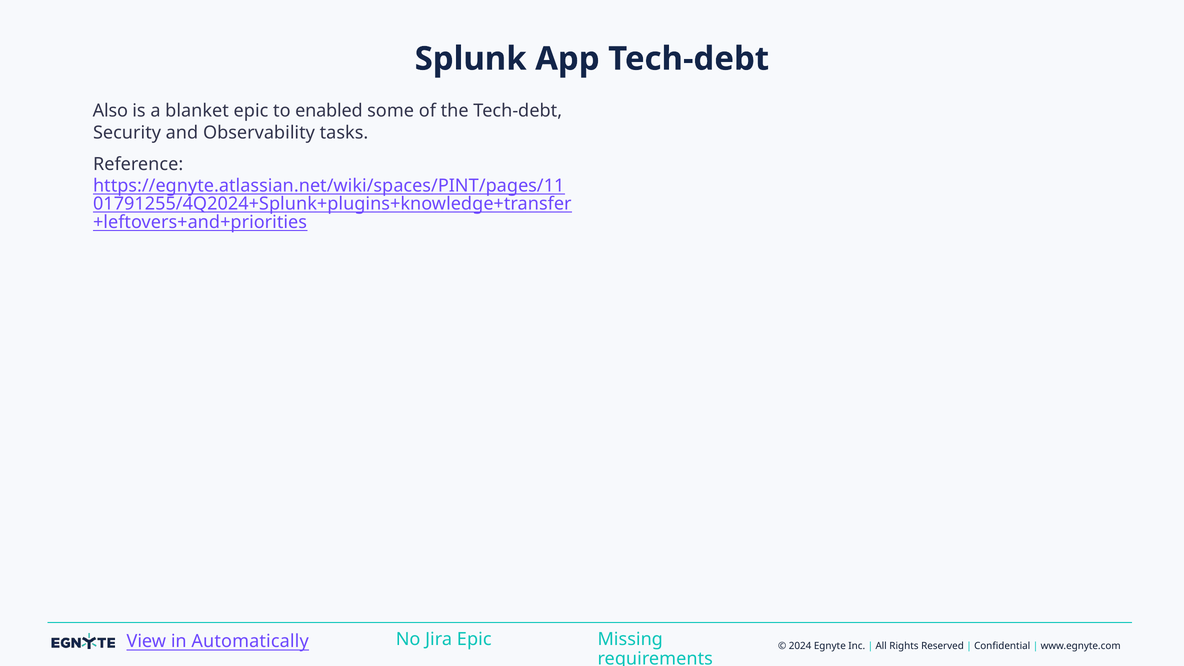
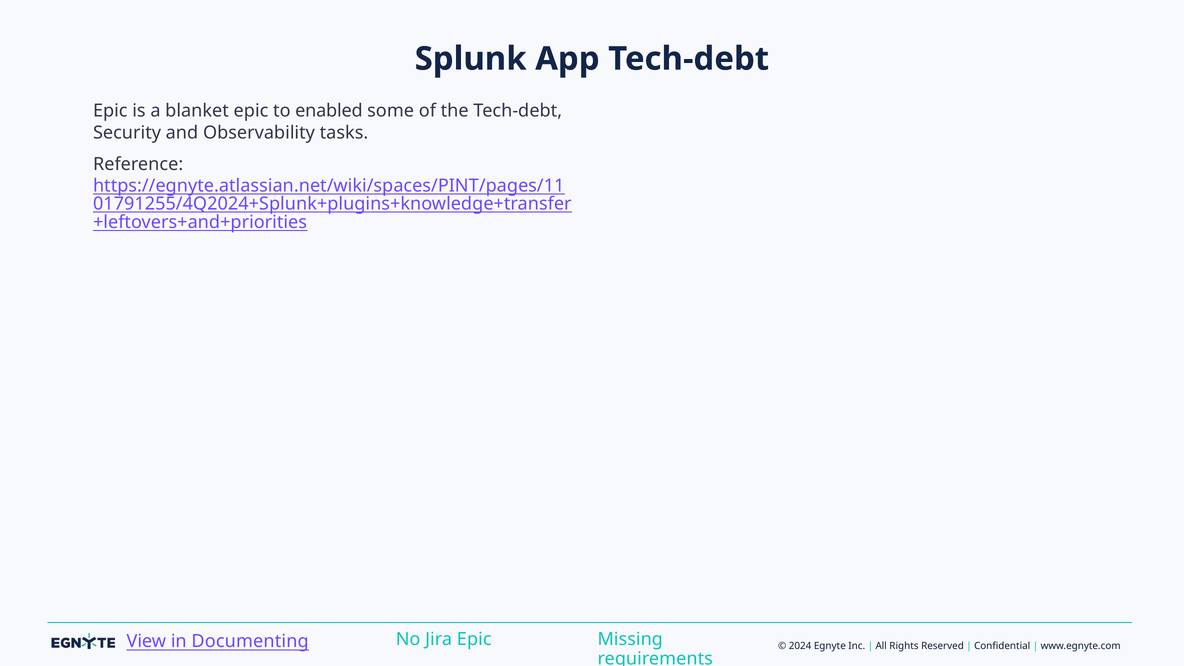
Also at (110, 111): Also -> Epic
Automatically: Automatically -> Documenting
